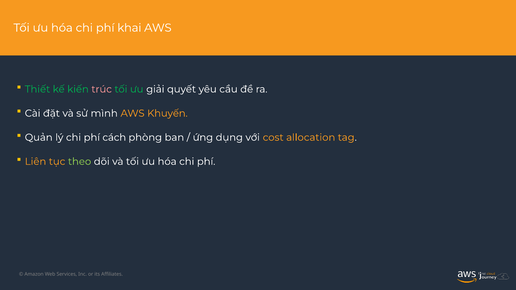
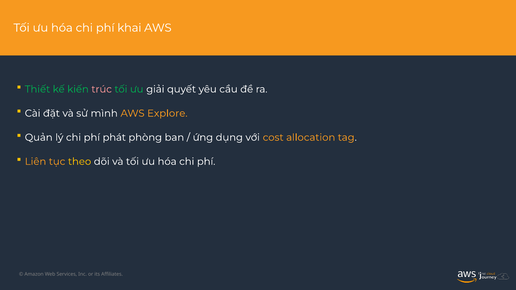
Khuyến: Khuyến -> Explore
cách: cách -> phát
theo colour: light green -> yellow
